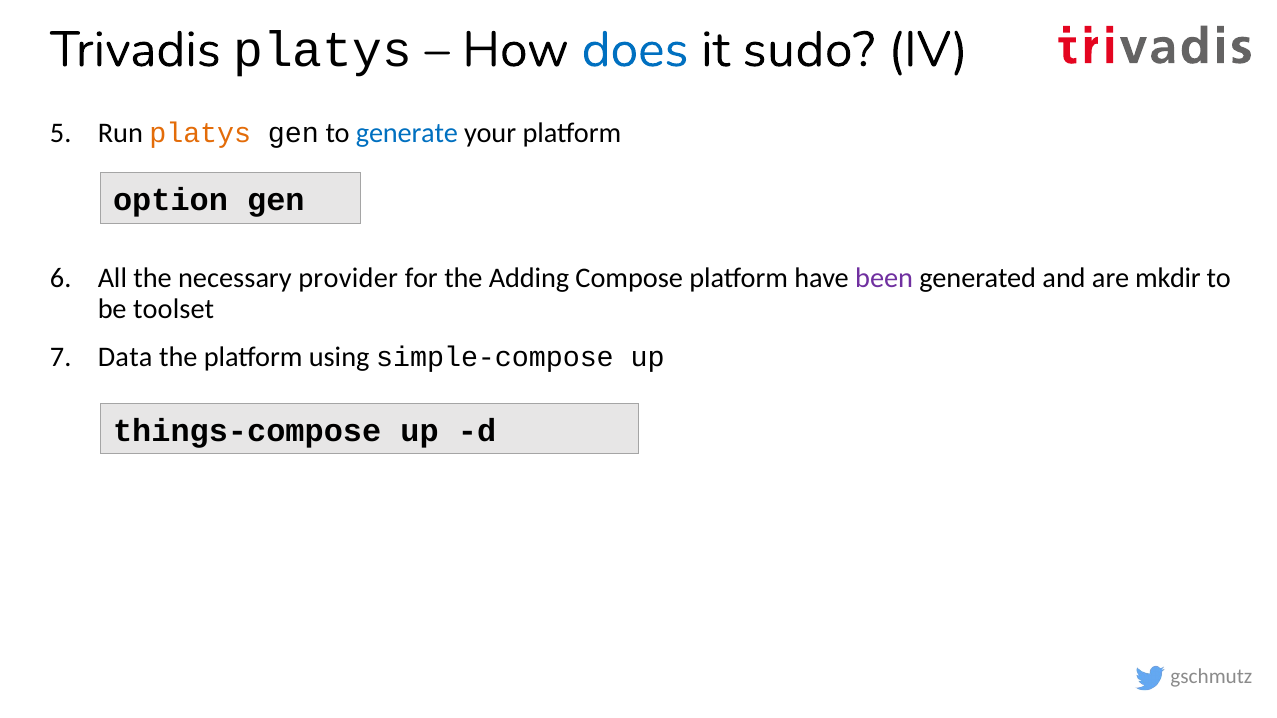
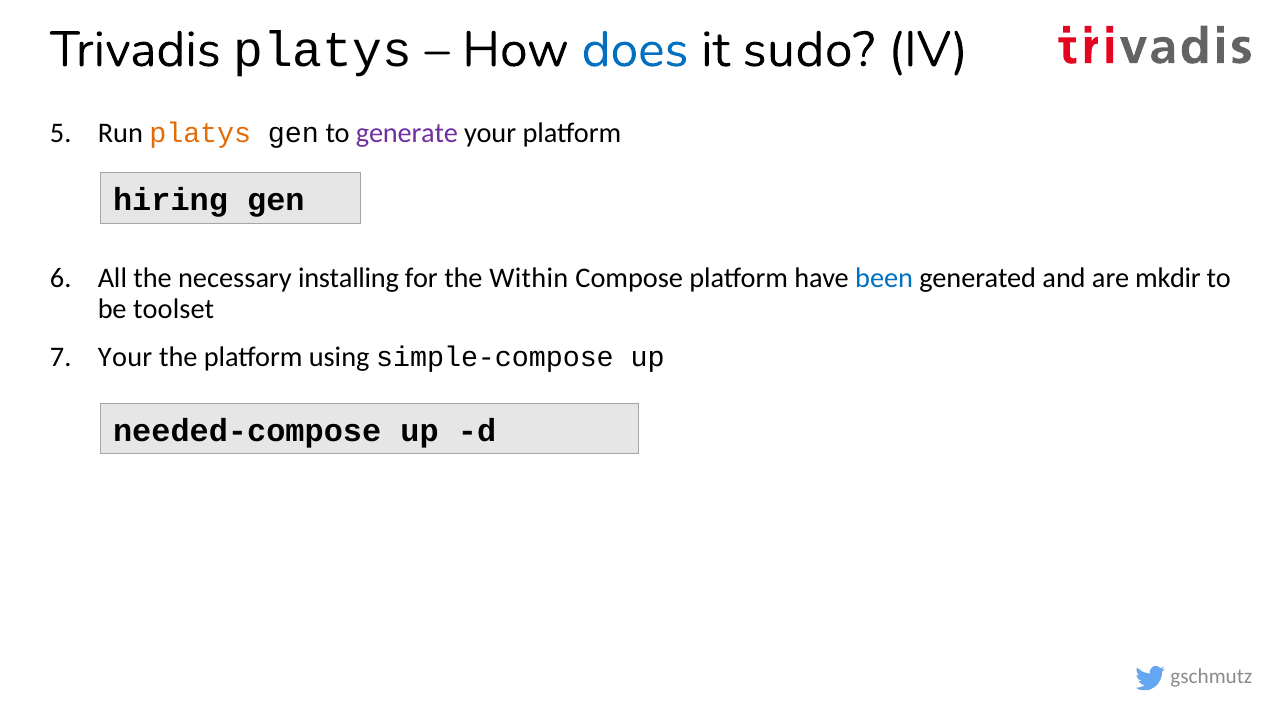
generate colour: blue -> purple
option: option -> hiring
provider: provider -> installing
Adding: Adding -> Within
been colour: purple -> blue
Data at (125, 358): Data -> Your
things-compose: things-compose -> needed-compose
